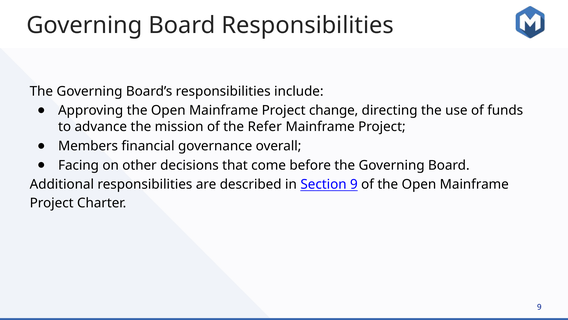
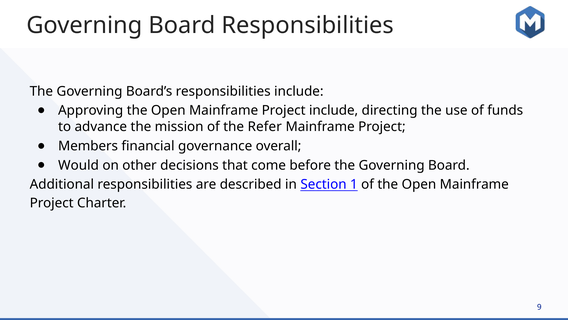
Project change: change -> include
Facing: Facing -> Would
Section 9: 9 -> 1
